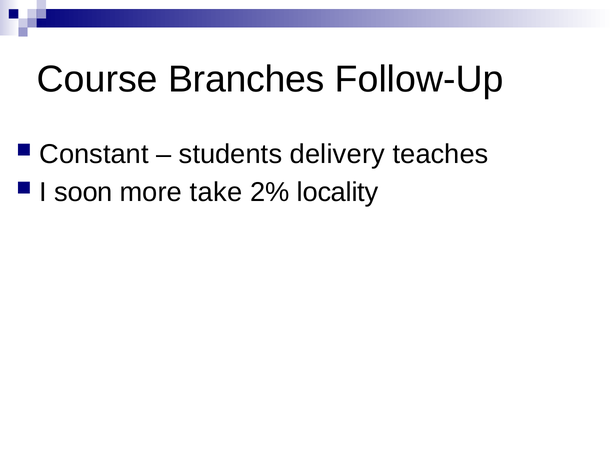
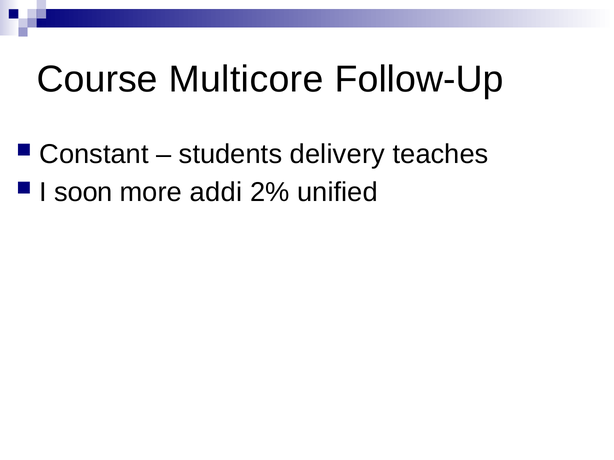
Branches: Branches -> Multicore
take: take -> addi
locality: locality -> unified
